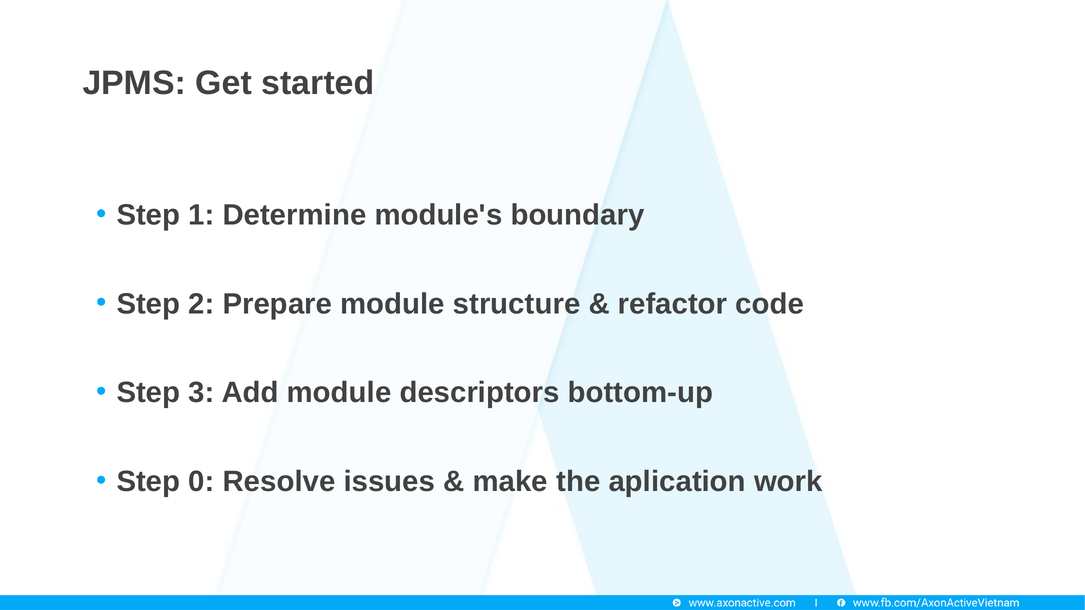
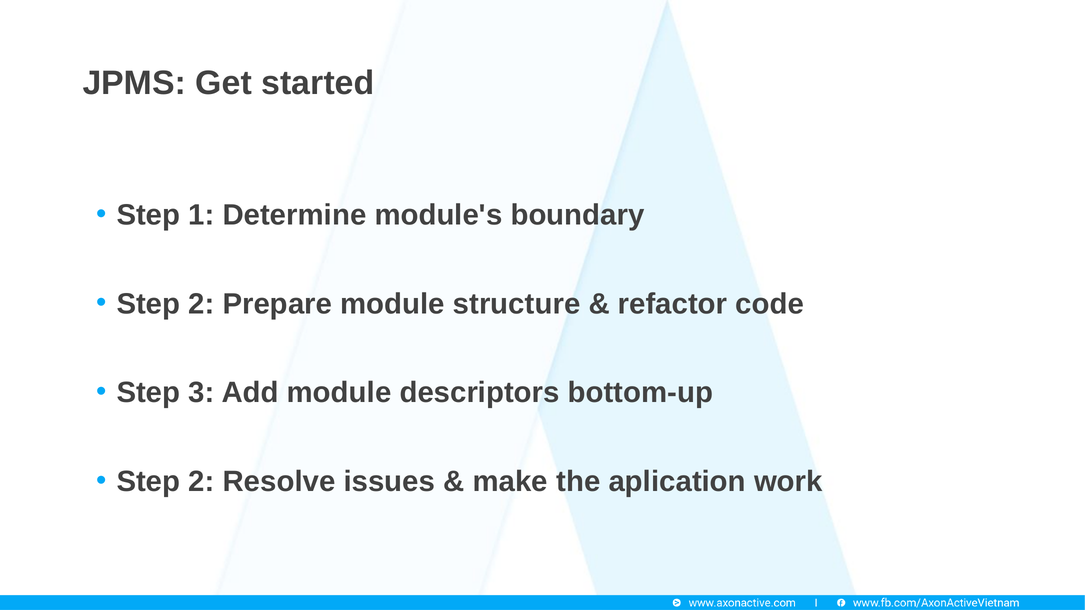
0 at (201, 482): 0 -> 2
